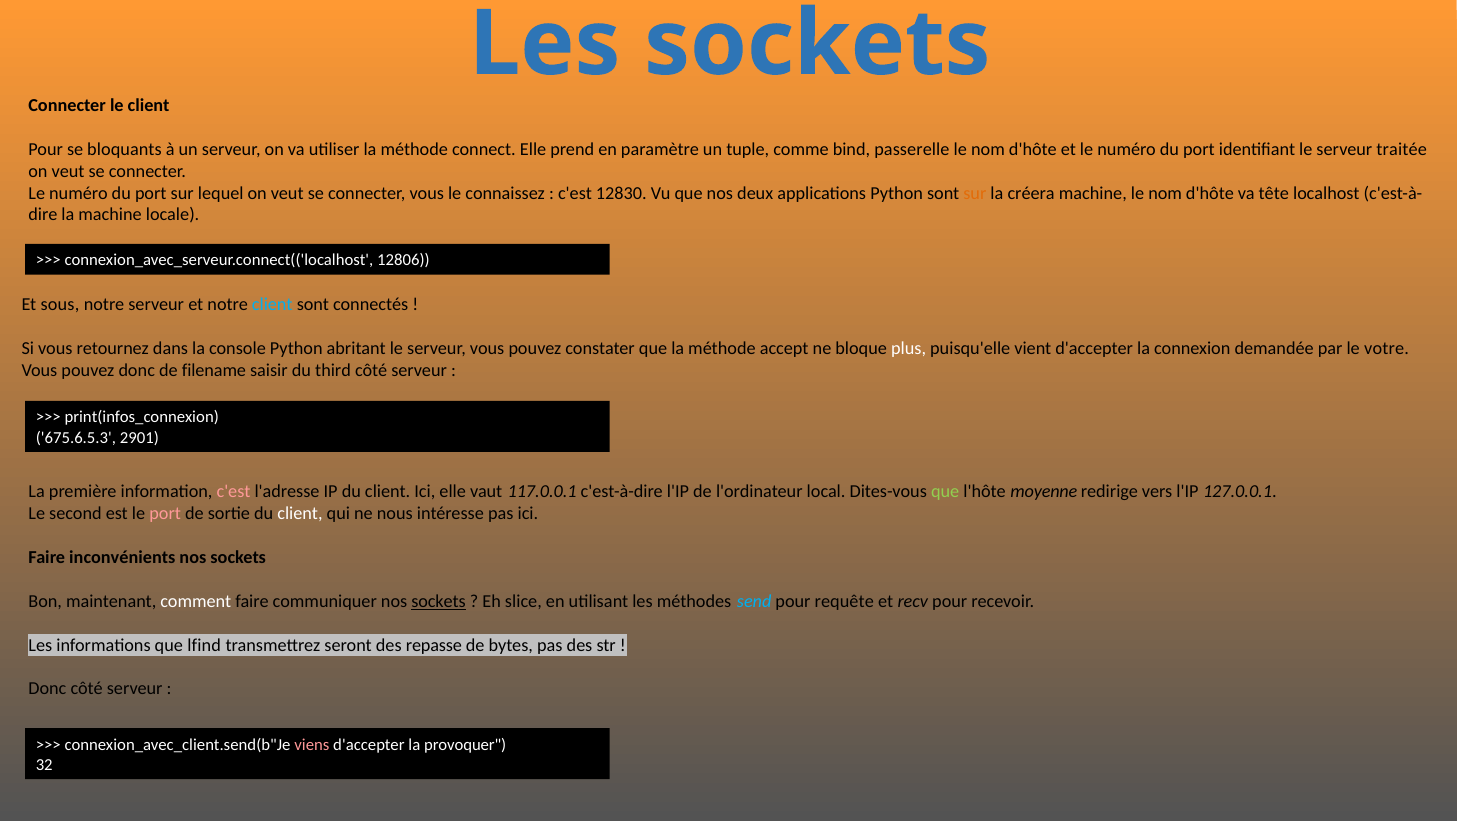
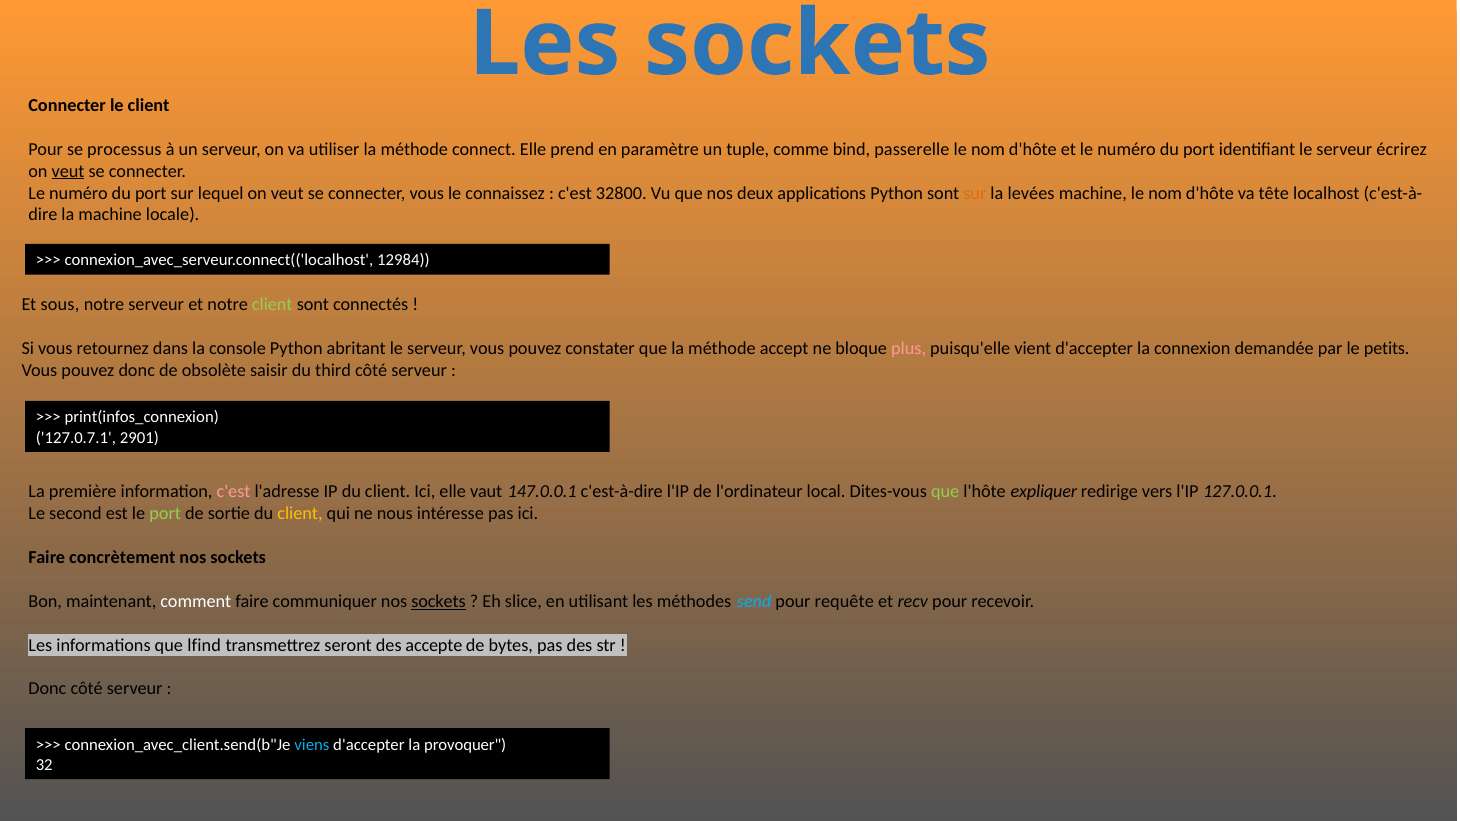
bloquants: bloquants -> processus
traitée: traitée -> écrirez
veut at (68, 171) underline: none -> present
12830: 12830 -> 32800
créera: créera -> levées
12806: 12806 -> 12984
client at (272, 305) colour: light blue -> light green
plus colour: white -> pink
votre: votre -> petits
filename: filename -> obsolète
675.6.5.3: 675.6.5.3 -> 127.0.7.1
117.0.0.1: 117.0.0.1 -> 147.0.0.1
moyenne: moyenne -> expliquer
port at (165, 514) colour: pink -> light green
client at (300, 514) colour: white -> yellow
inconvénients: inconvénients -> concrètement
repasse: repasse -> accepte
viens colour: pink -> light blue
